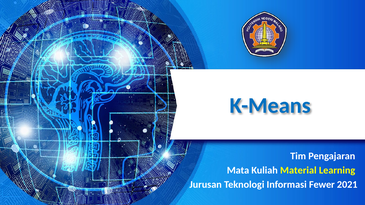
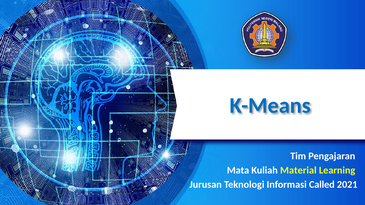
Fewer: Fewer -> Called
